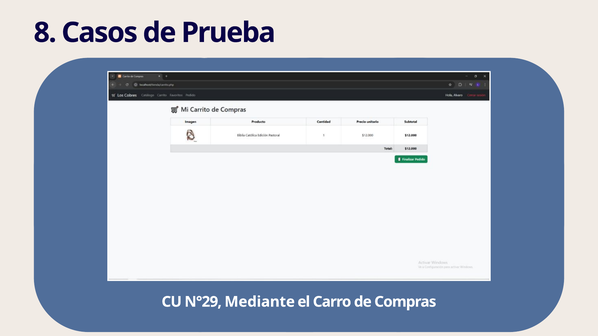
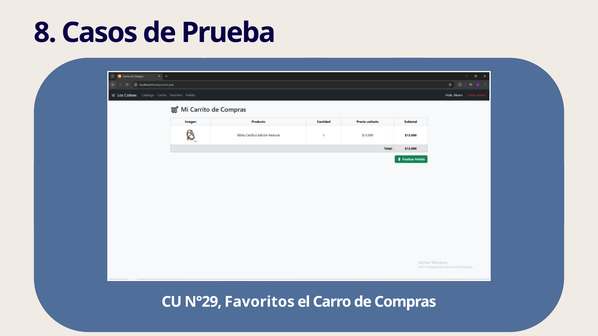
Mediante: Mediante -> Favoritos
